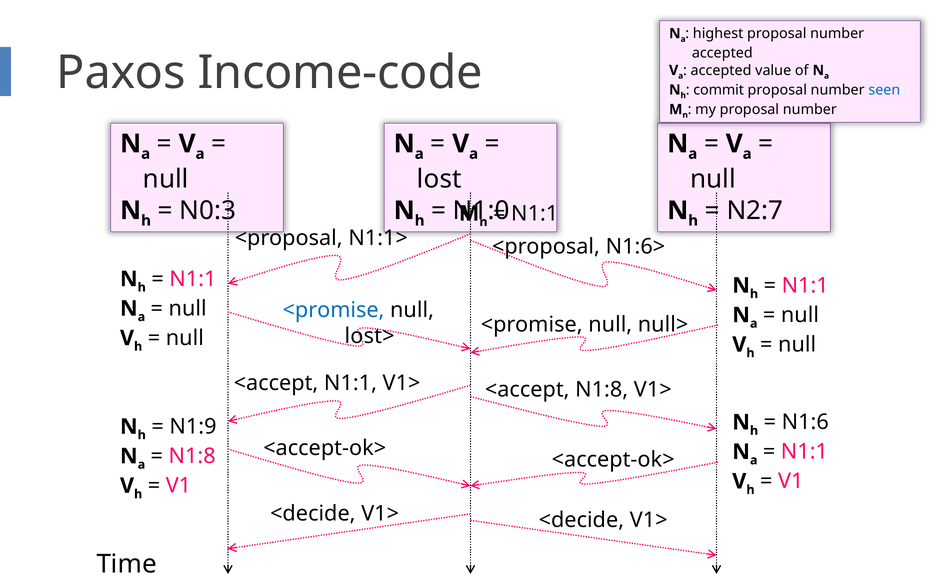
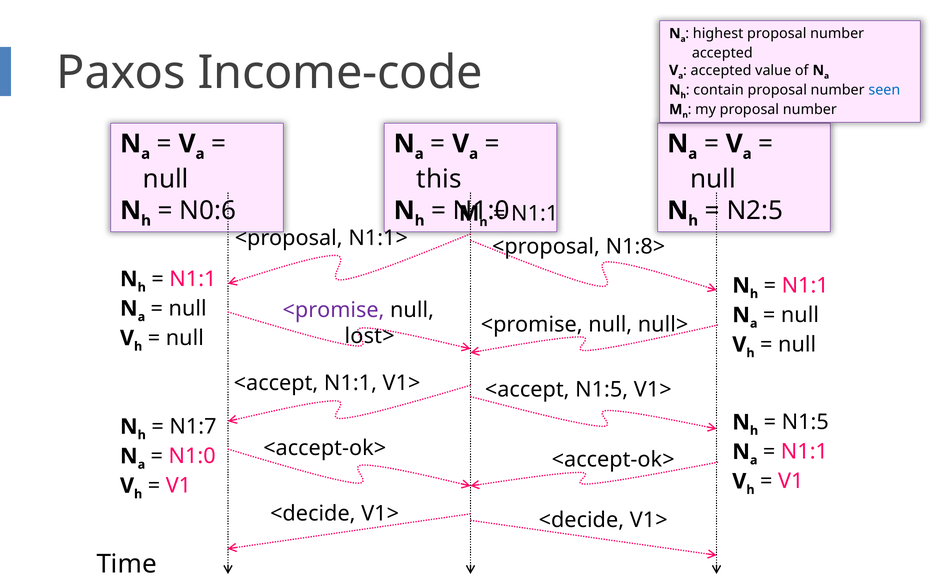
commit: commit -> contain
lost: lost -> this
N0:3: N0:3 -> N0:6
N2:7: N2:7 -> N2:5
N1:6>: N1:6> -> N1:8>
<promise at (334, 310) colour: blue -> purple
<accept N1:8: N1:8 -> N1:5
N1:6 at (805, 422): N1:6 -> N1:5
N1:9: N1:9 -> N1:7
N1:8 at (192, 456): N1:8 -> N1:0
